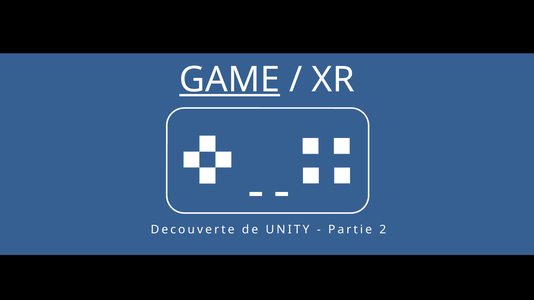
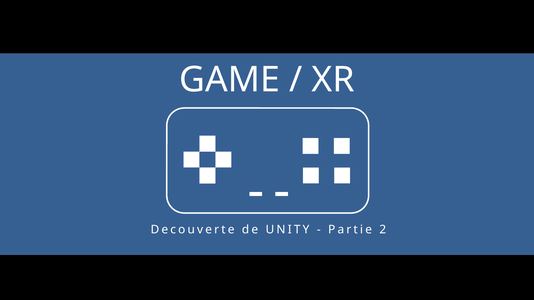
GAME underline: present -> none
